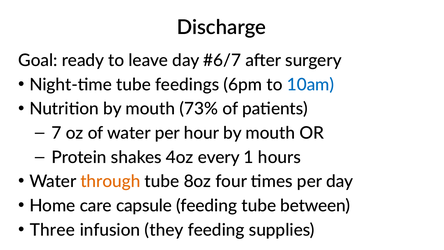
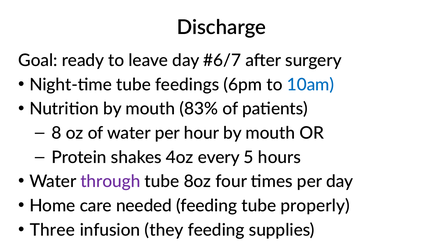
73%: 73% -> 83%
7: 7 -> 8
1: 1 -> 5
through colour: orange -> purple
capsule: capsule -> needed
between: between -> properly
